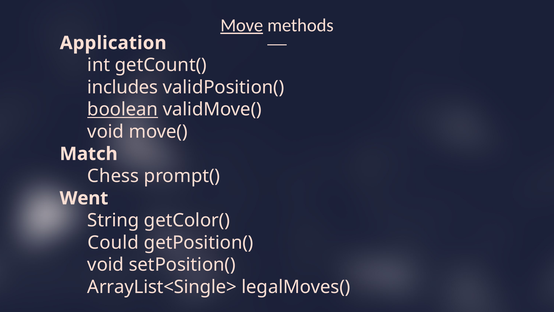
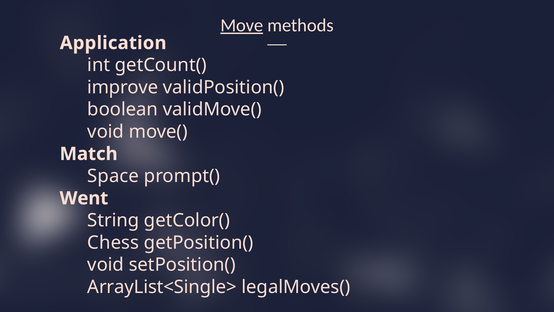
includes: includes -> improve
boolean underline: present -> none
Chess: Chess -> Space
Could: Could -> Chess
